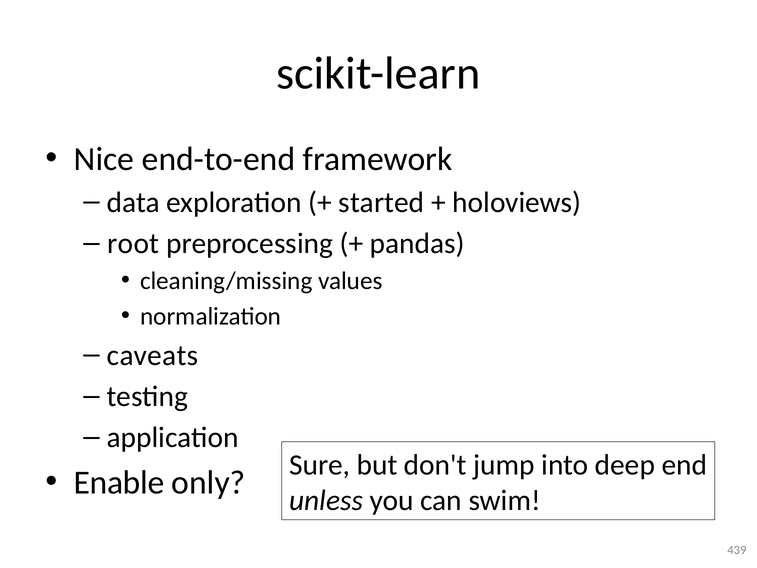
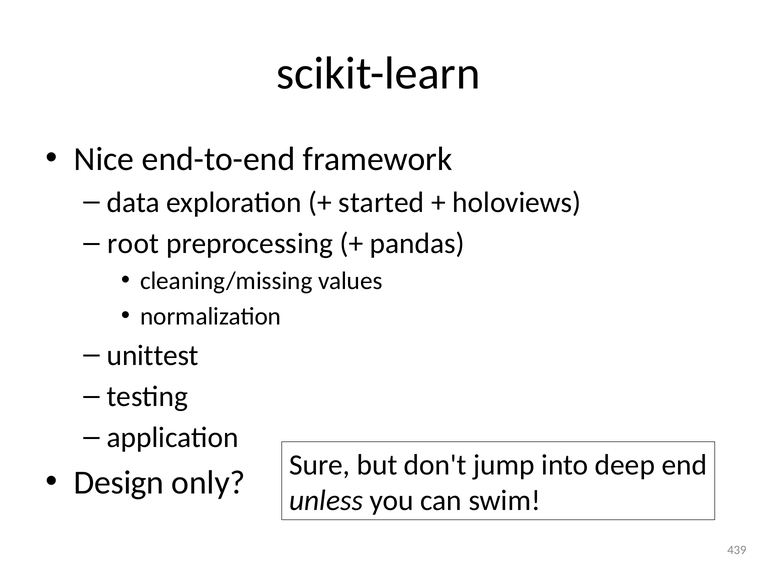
caveats: caveats -> unittest
Enable: Enable -> Design
